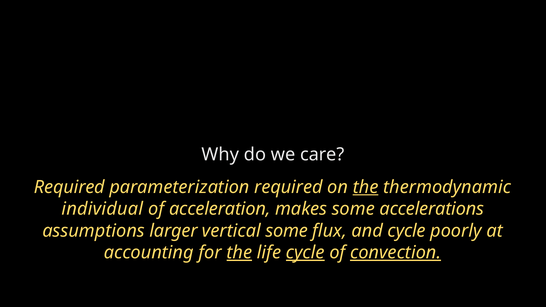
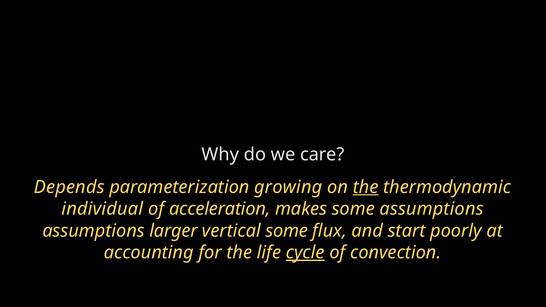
Required at (69, 187): Required -> Depends
parameterization required: required -> growing
some accelerations: accelerations -> assumptions
and cycle: cycle -> start
the at (239, 253) underline: present -> none
convection underline: present -> none
